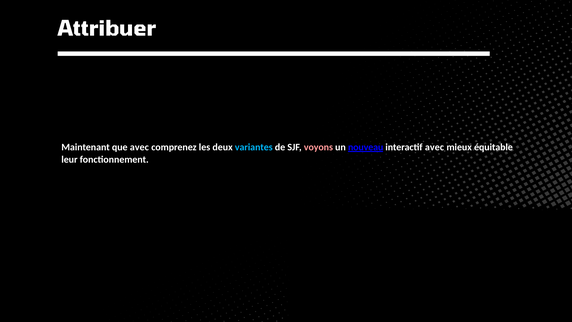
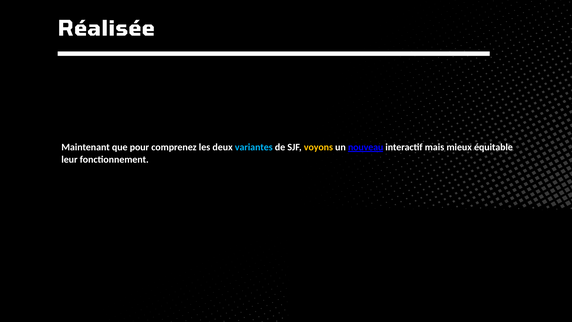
Attribuer: Attribuer -> Réalisée
que avec: avec -> pour
voyons colour: pink -> yellow
interactif avec: avec -> mais
